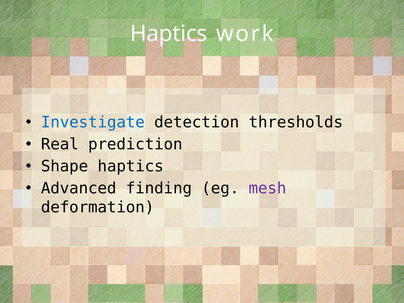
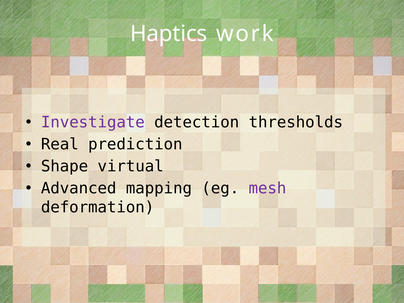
Investigate colour: blue -> purple
Shape haptics: haptics -> virtual
finding: finding -> mapping
